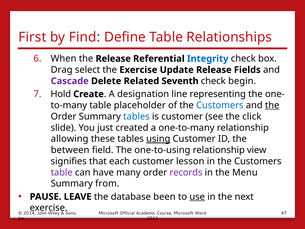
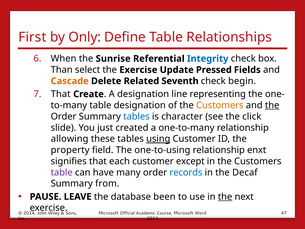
Find: Find -> Only
the Release: Release -> Sunrise
Drag: Drag -> Than
Update Release: Release -> Pressed
Cascade colour: purple -> orange
Hold at (61, 94): Hold -> That
table placeholder: placeholder -> designation
Customers at (220, 105) colour: blue -> orange
is customer: customer -> character
between: between -> property
view: view -> enxt
lesson: lesson -> except
records colour: purple -> blue
Menu: Menu -> Decaf
use underline: present -> none
the at (225, 196) underline: none -> present
